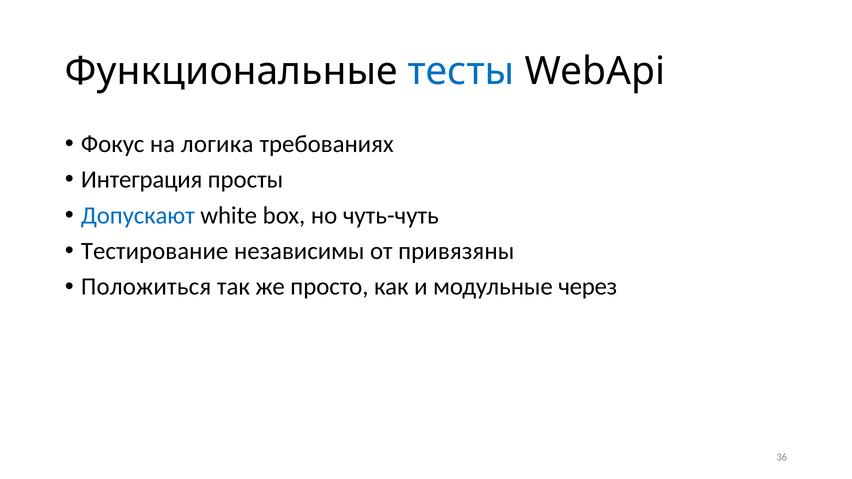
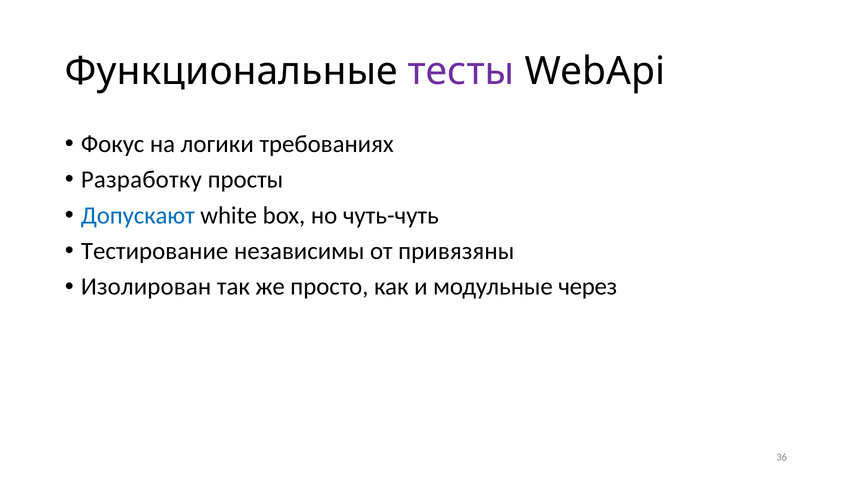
тесты colour: blue -> purple
логика: логика -> логики
Интеграция: Интеграция -> Разработку
Положиться: Положиться -> Изолирован
